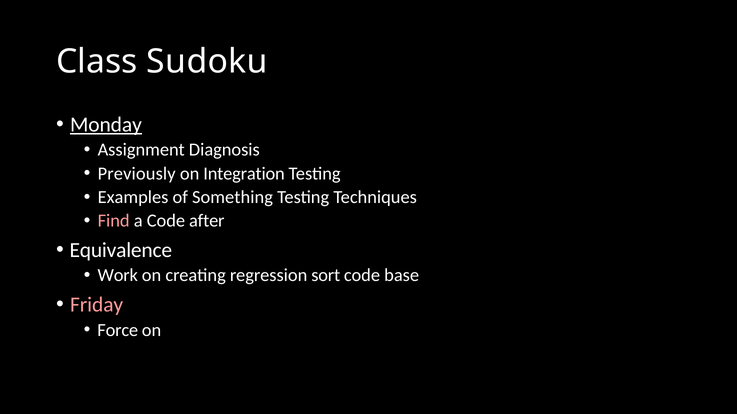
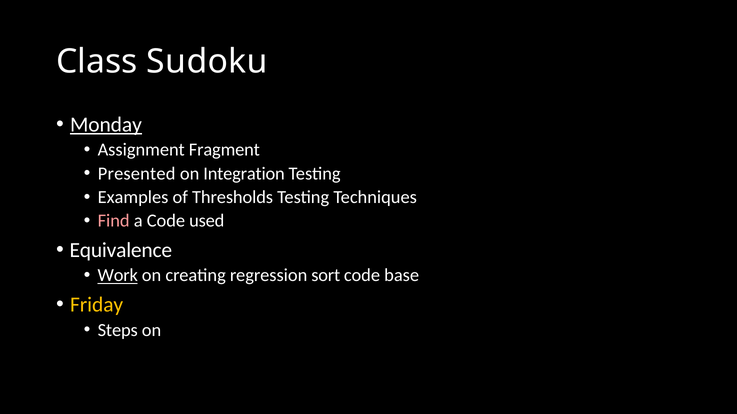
Diagnosis: Diagnosis -> Fragment
Previously: Previously -> Presented
Something: Something -> Thresholds
after: after -> used
Work underline: none -> present
Friday colour: pink -> yellow
Force: Force -> Steps
